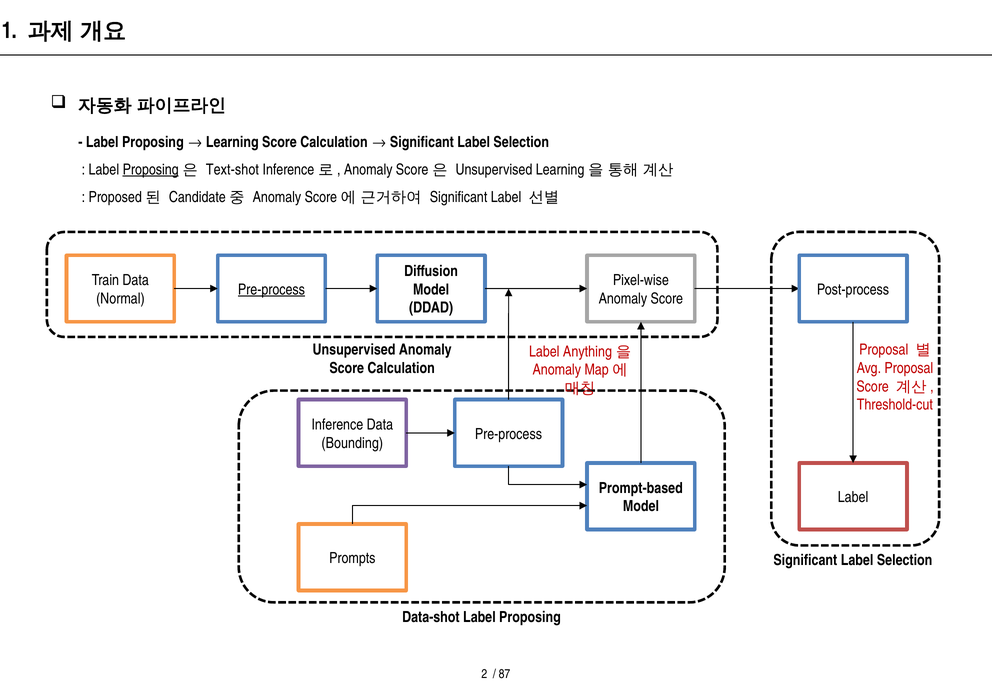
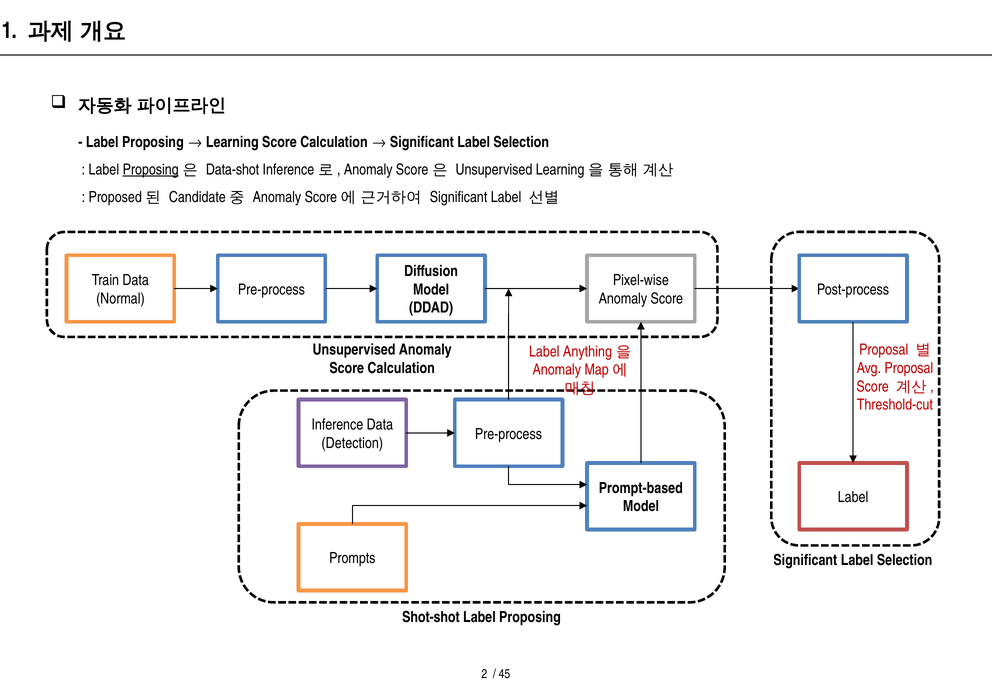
Text-shot: Text-shot -> Data-shot
Pre-process at (271, 290) underline: present -> none
Bounding: Bounding -> Detection
Data-shot: Data-shot -> Shot-shot
87: 87 -> 45
